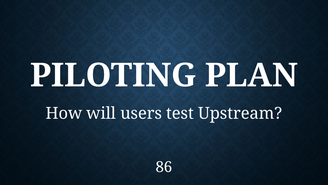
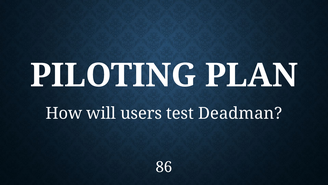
Upstream: Upstream -> Deadman
